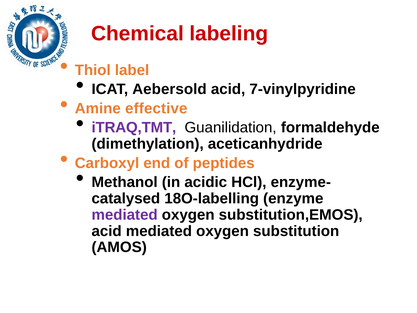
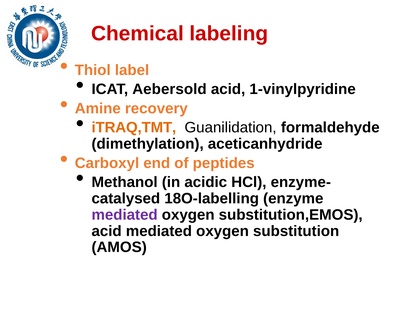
7-vinylpyridine: 7-vinylpyridine -> 1-vinylpyridine
effective: effective -> recovery
iTRAQ,TMT colour: purple -> orange
